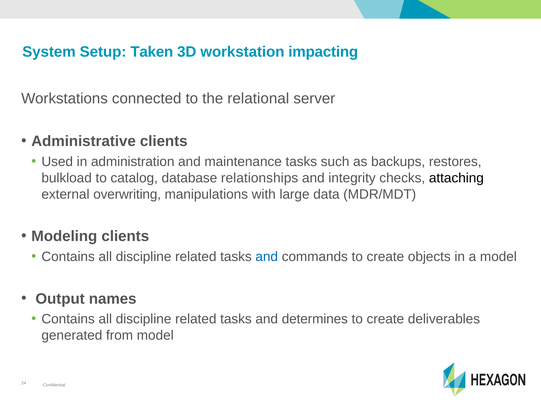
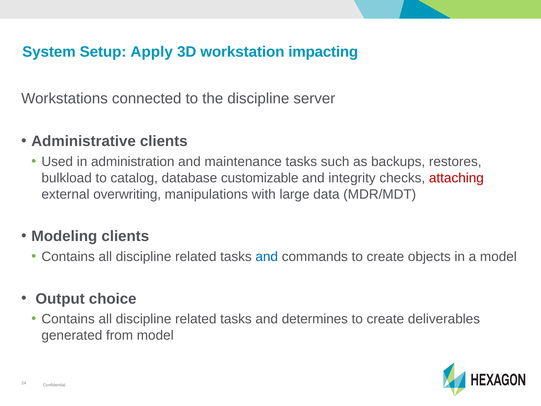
Taken: Taken -> Apply
the relational: relational -> discipline
relationships: relationships -> customizable
attaching colour: black -> red
names: names -> choice
